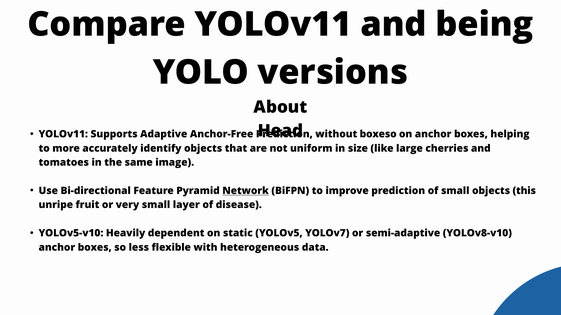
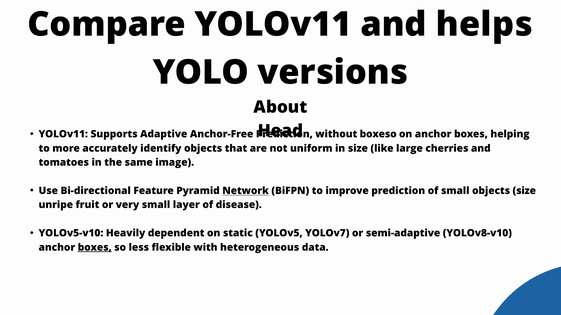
being: being -> helps
objects this: this -> size
boxes at (95, 248) underline: none -> present
